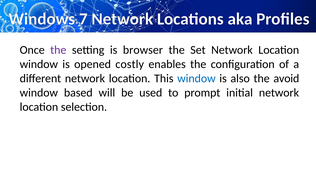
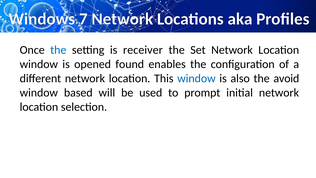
the at (58, 50) colour: purple -> blue
browser: browser -> receiver
costly: costly -> found
